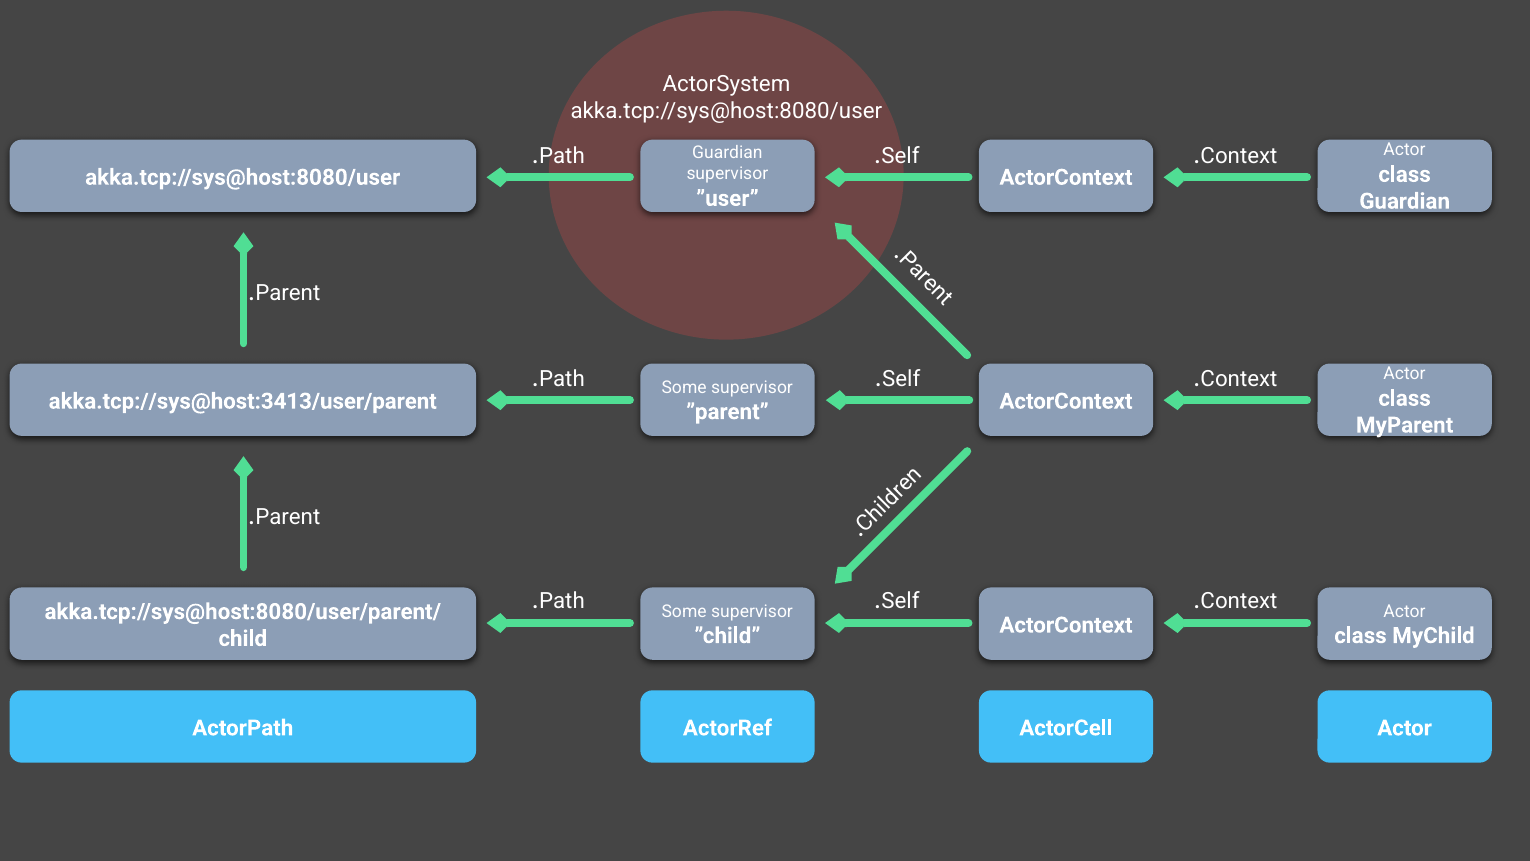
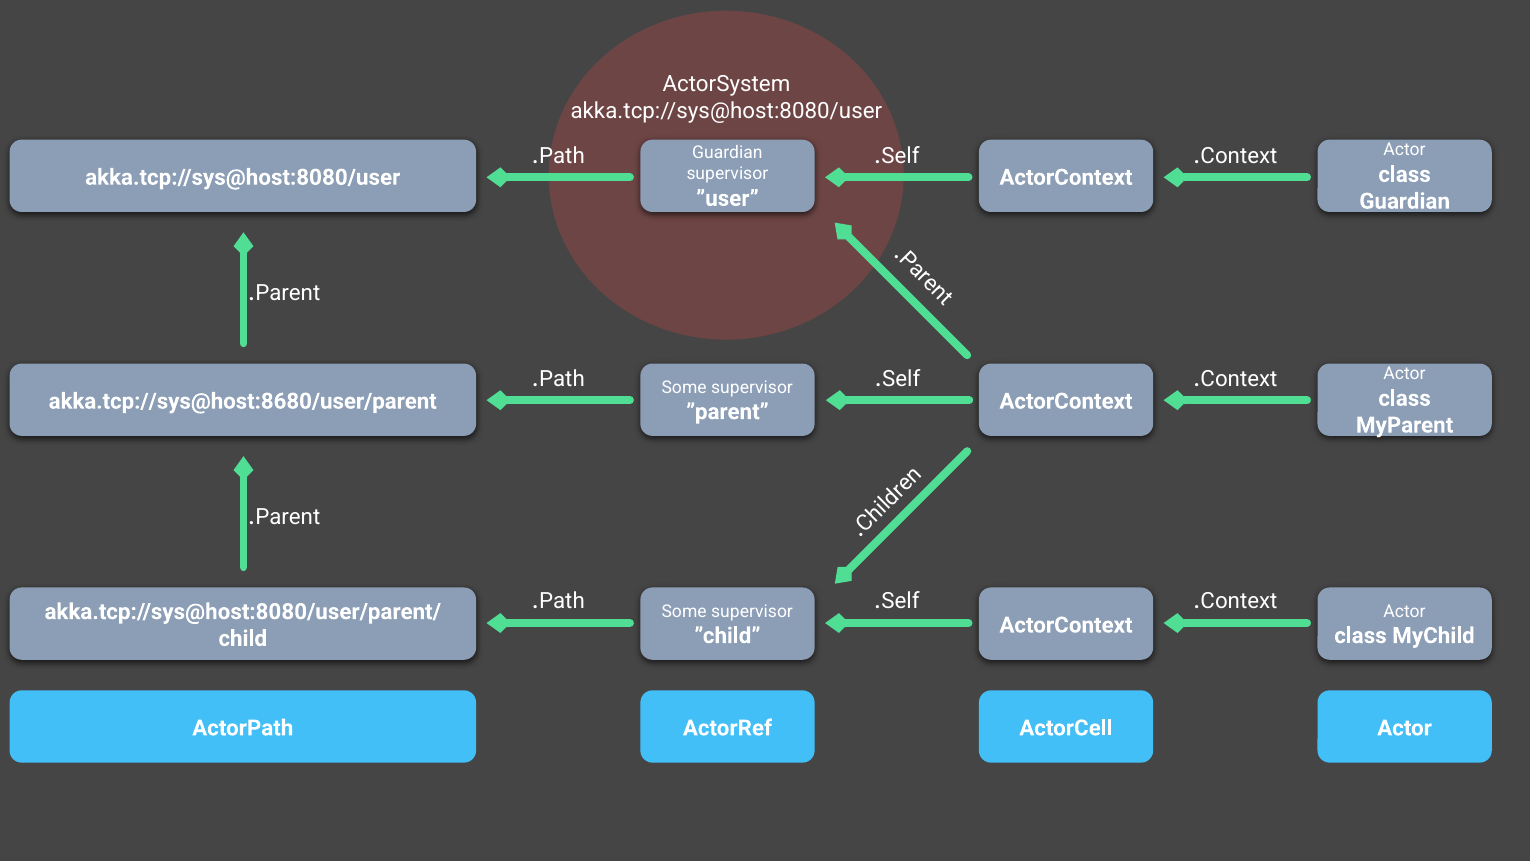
akka.tcp://sys@host:3413/user/parent: akka.tcp://sys@host:3413/user/parent -> akka.tcp://sys@host:8680/user/parent
